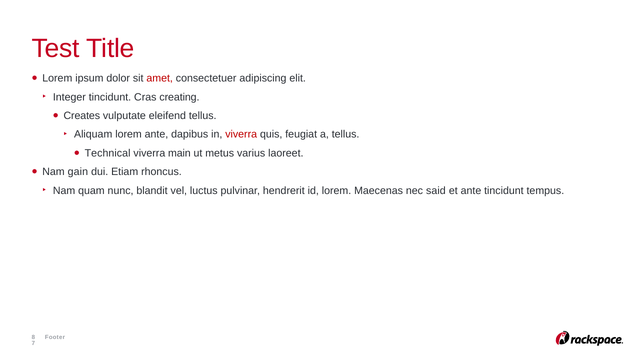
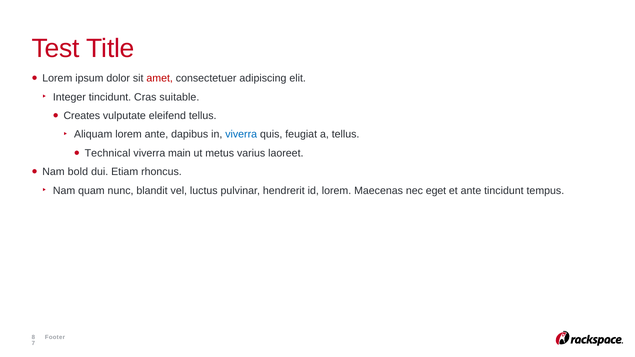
creating: creating -> suitable
viverra at (241, 135) colour: red -> blue
gain: gain -> bold
said: said -> eget
